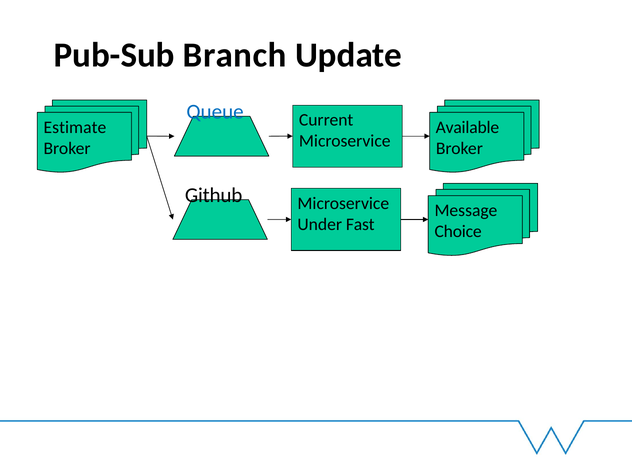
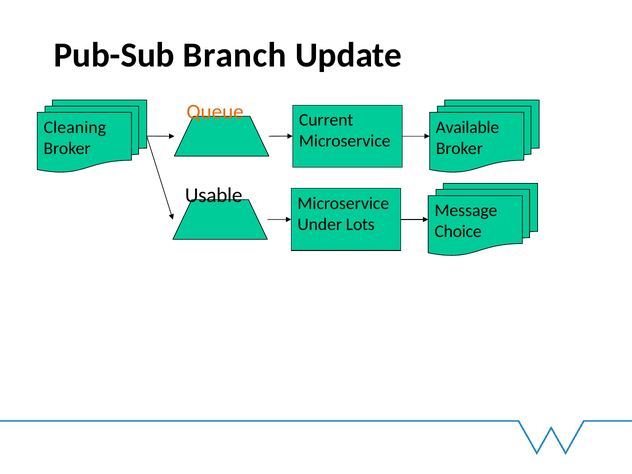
Queue colour: blue -> orange
Estimate: Estimate -> Cleaning
Github: Github -> Usable
Fast: Fast -> Lots
